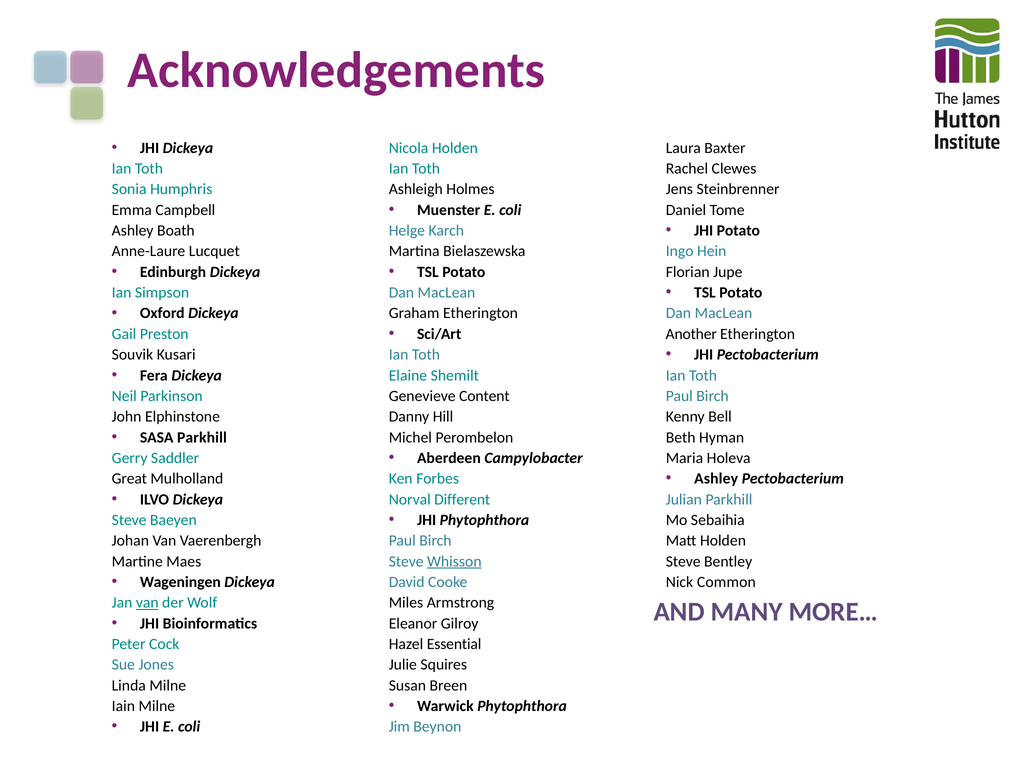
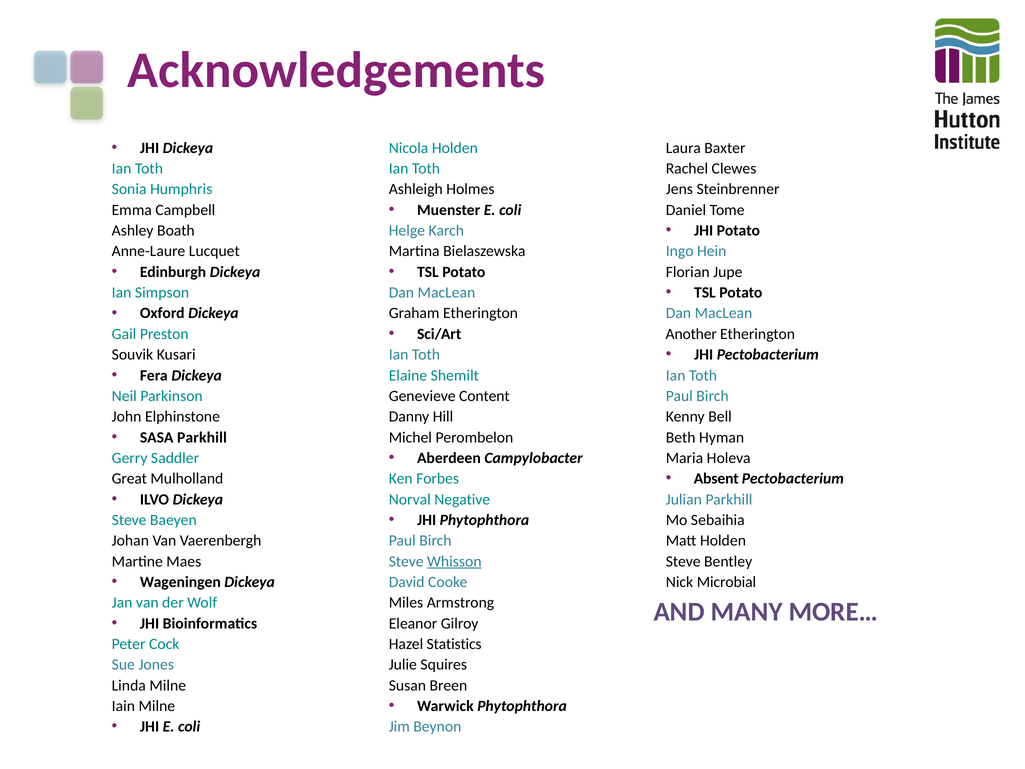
Ashley at (716, 479): Ashley -> Absent
Different: Different -> Negative
Common: Common -> Microbial
van at (147, 602) underline: present -> none
Essential: Essential -> Statistics
